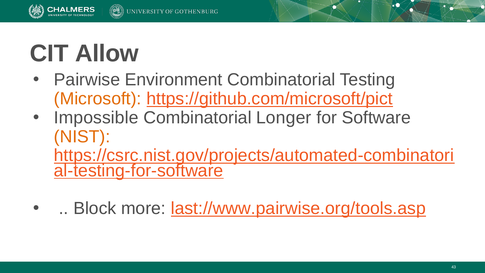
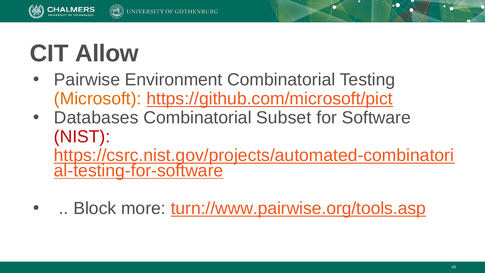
Impossible: Impossible -> Databases
Longer: Longer -> Subset
NIST colour: orange -> red
last://www.pairwise.org/tools.asp: last://www.pairwise.org/tools.asp -> turn://www.pairwise.org/tools.asp
